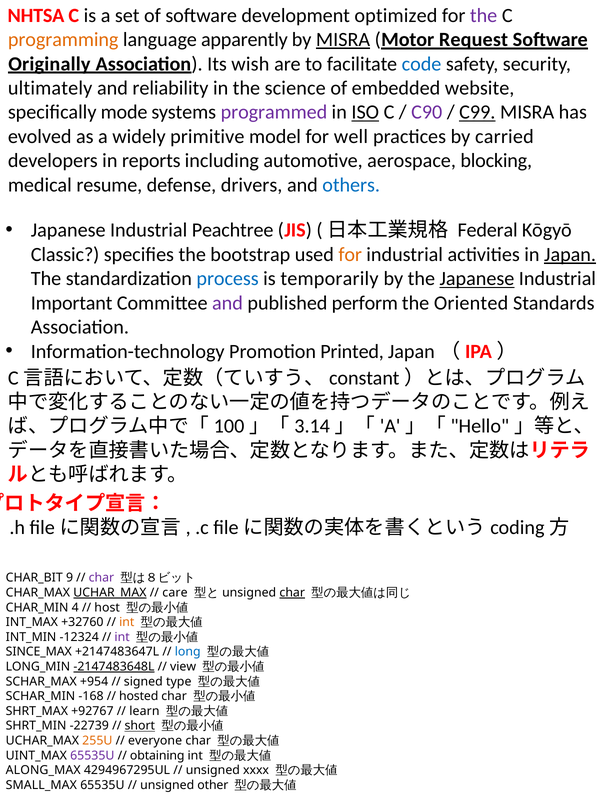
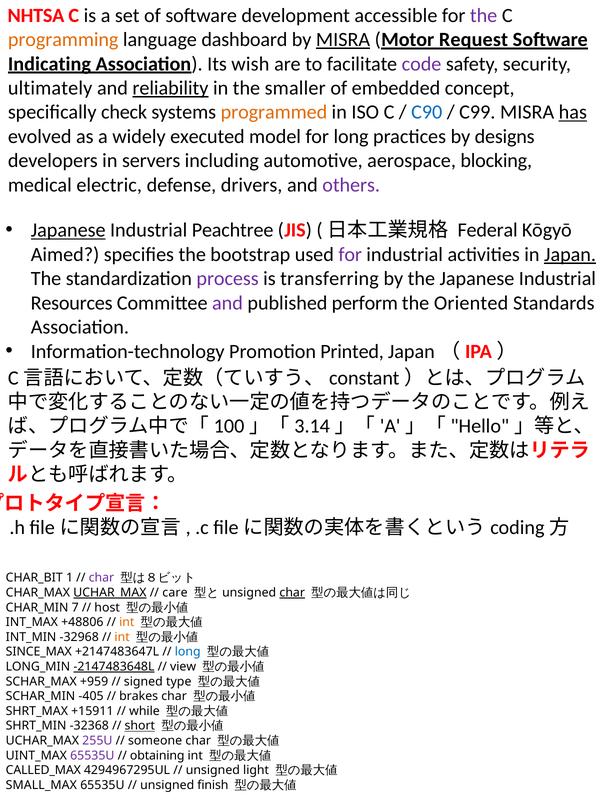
optimized: optimized -> accessible
apparently: apparently -> dashboard
Originally: Originally -> Indicating
code colour: blue -> purple
reliability underline: none -> present
science: science -> smaller
website: website -> concept
mode: mode -> check
programmed colour: purple -> orange
ISO underline: present -> none
C90 colour: purple -> blue
C99 underline: present -> none
has underline: none -> present
primitive: primitive -> executed
for well: well -> long
carried: carried -> designs
reports: reports -> servers
resume: resume -> electric
others colour: blue -> purple
Japanese at (68, 230) underline: none -> present
Classic: Classic -> Aimed
for at (350, 254) colour: orange -> purple
process colour: blue -> purple
temporarily: temporarily -> transferring
Japanese at (477, 279) underline: present -> none
Important: Important -> Resources
9: 9 -> 1
4: 4 -> 7
+32760: +32760 -> +48806
-12324: -12324 -> -32968
int at (122, 637) colour: purple -> orange
+954: +954 -> +959
-168: -168 -> -405
hosted: hosted -> brakes
+92767: +92767 -> +15911
learn: learn -> while
-22739: -22739 -> -32368
255U colour: orange -> purple
everyone: everyone -> someone
ALONG_MAX: ALONG_MAX -> CALLED_MAX
xxxx: xxxx -> light
other: other -> finish
